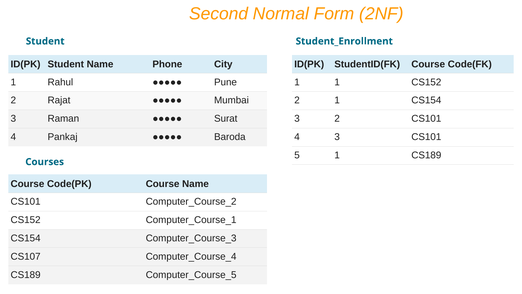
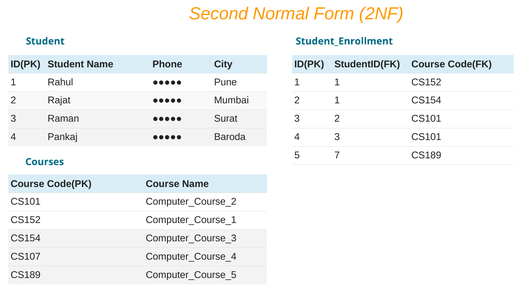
5 1: 1 -> 7
